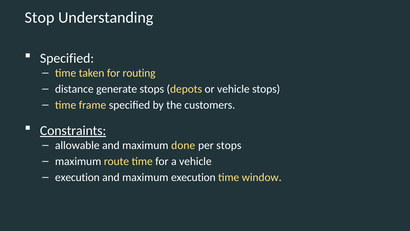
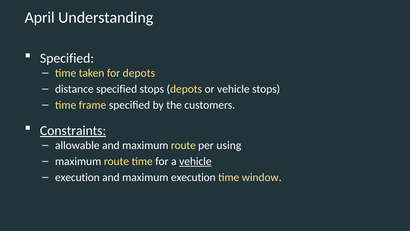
Stop: Stop -> April
for routing: routing -> depots
distance generate: generate -> specified
and maximum done: done -> route
per stops: stops -> using
vehicle at (195, 161) underline: none -> present
